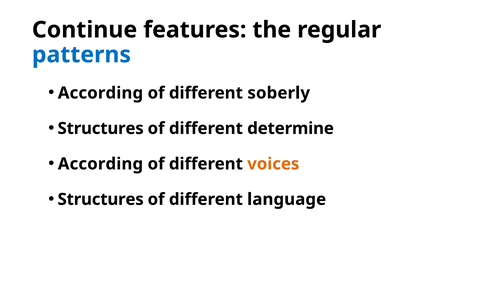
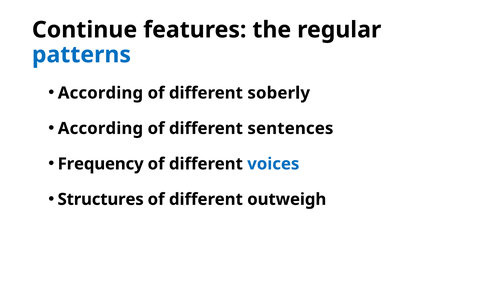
Structures at (101, 128): Structures -> According
determine: determine -> sentences
According at (100, 164): According -> Frequency
voices colour: orange -> blue
language: language -> outweigh
